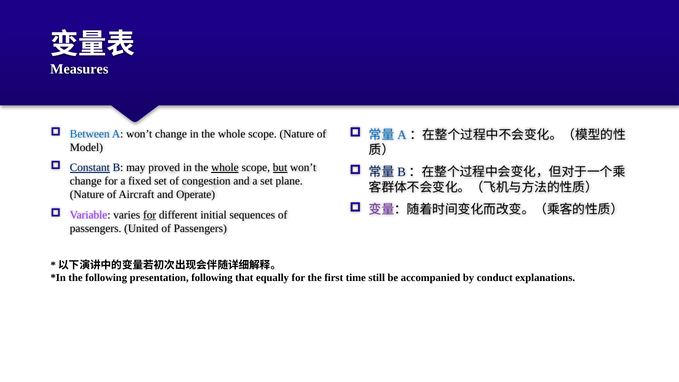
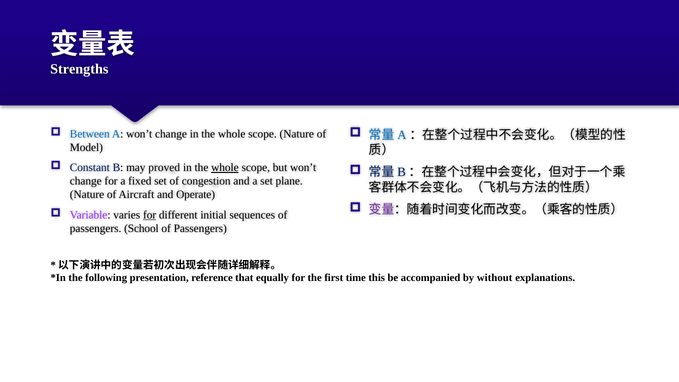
Measures: Measures -> Strengths
Constant underline: present -> none
but underline: present -> none
United: United -> School
presentation following: following -> reference
still: still -> this
conduct: conduct -> without
